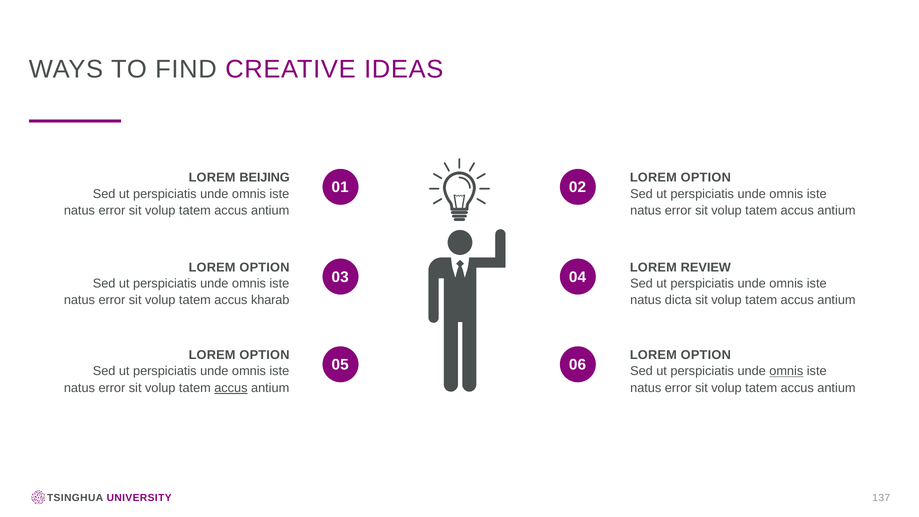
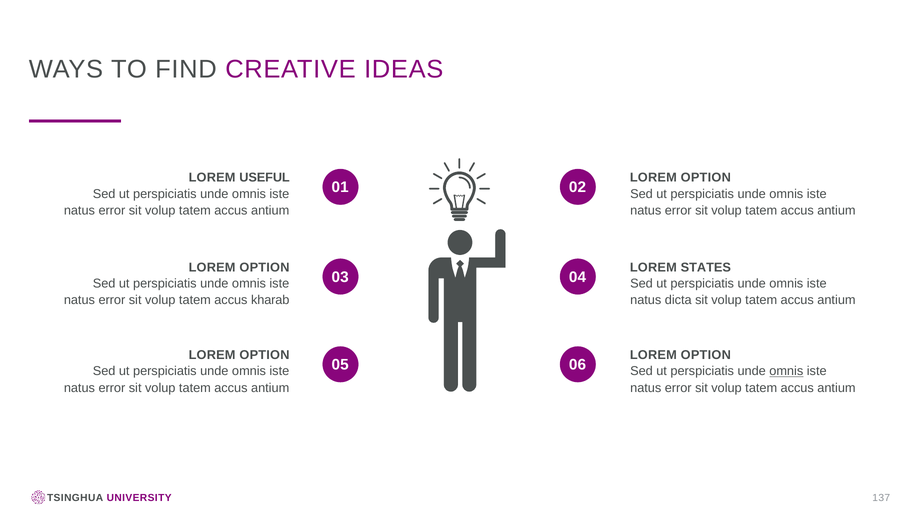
BEIJING: BEIJING -> USEFUL
REVIEW: REVIEW -> STATES
accus at (231, 388) underline: present -> none
